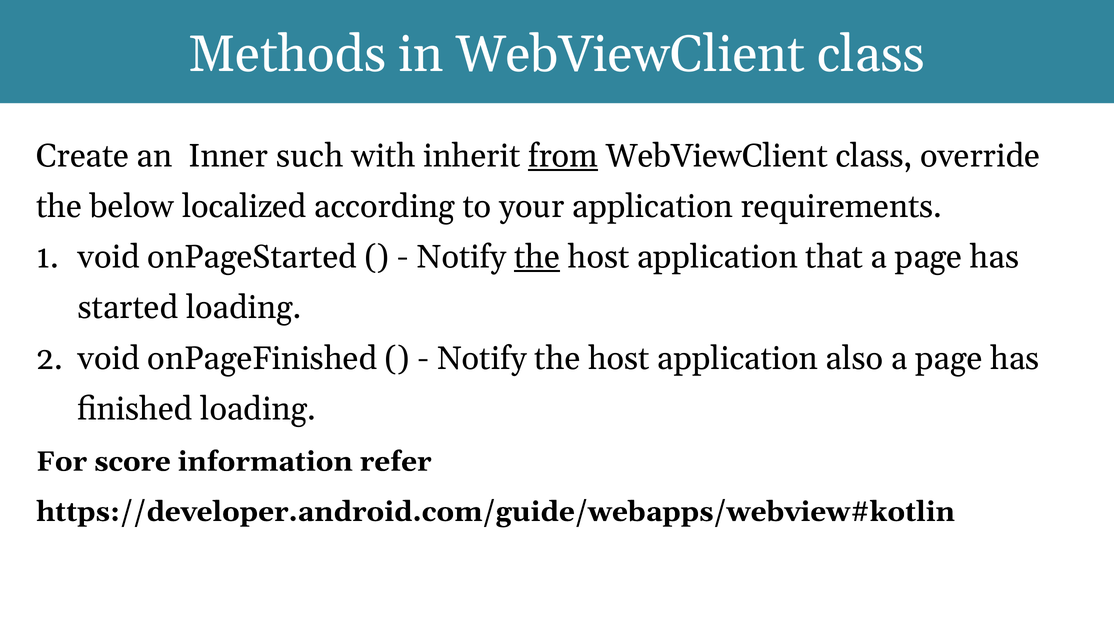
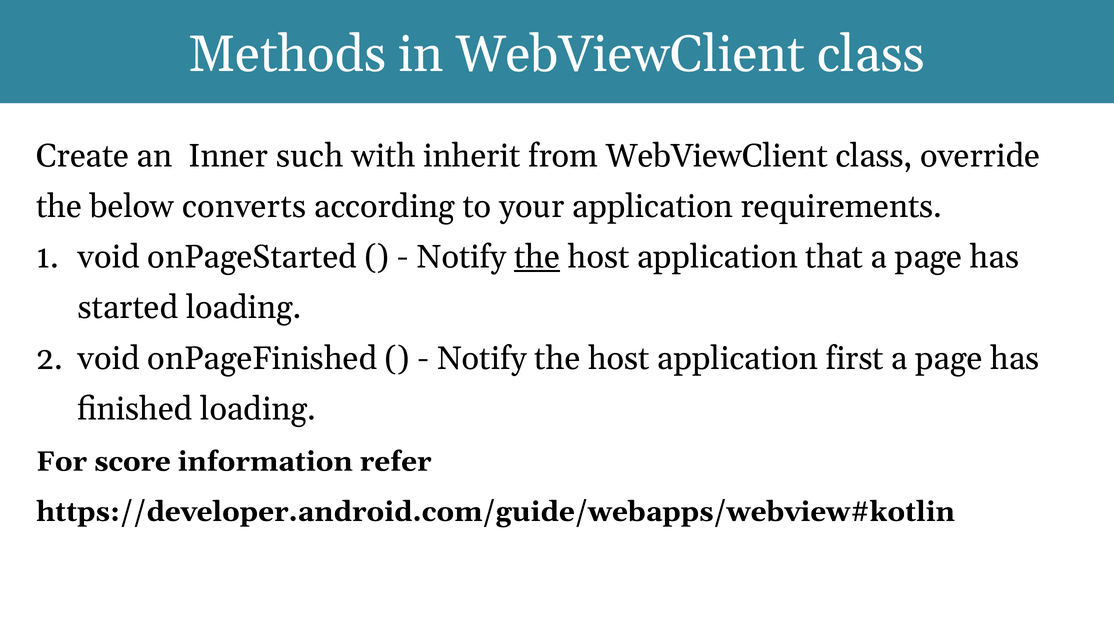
from underline: present -> none
localized: localized -> converts
also: also -> first
